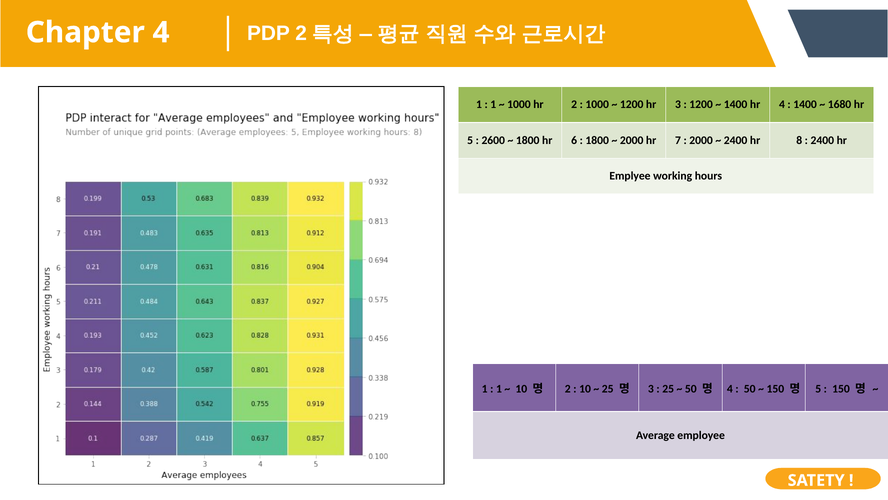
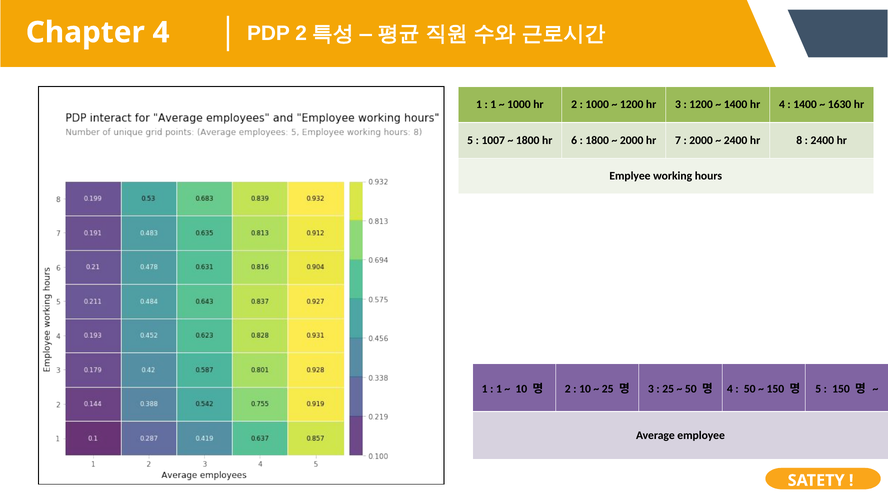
1680: 1680 -> 1630
2600: 2600 -> 1007
